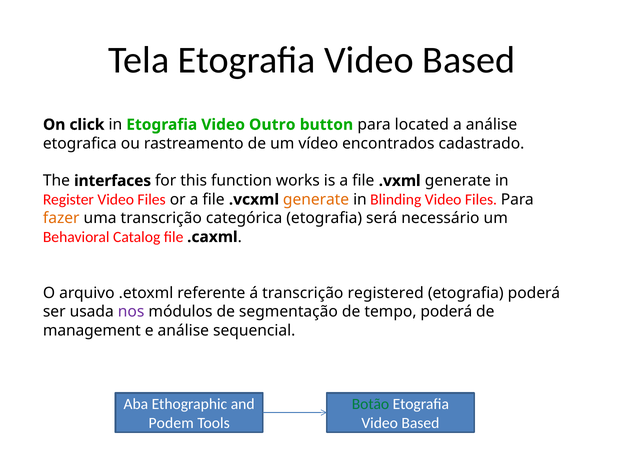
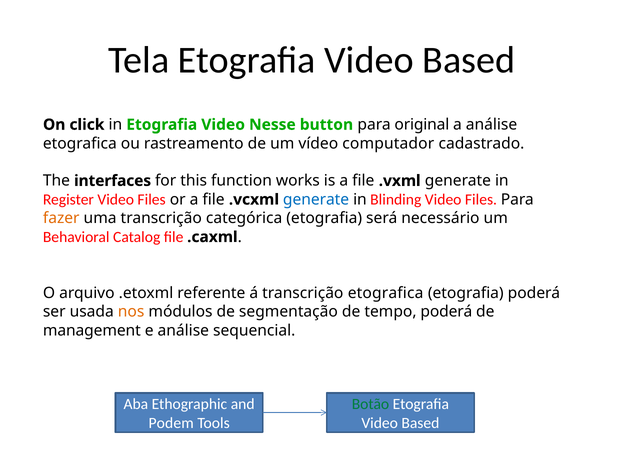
Outro: Outro -> Nesse
located: located -> original
encontrados: encontrados -> computador
generate at (316, 200) colour: orange -> blue
transcrição registered: registered -> etografica
nos colour: purple -> orange
